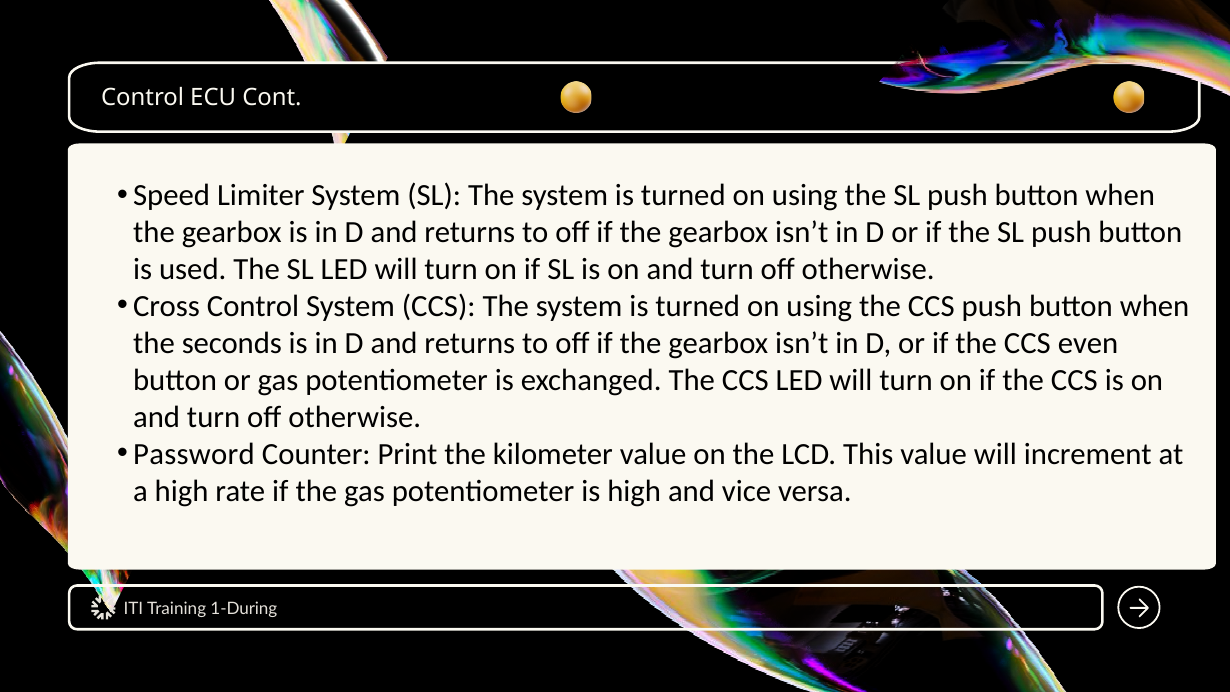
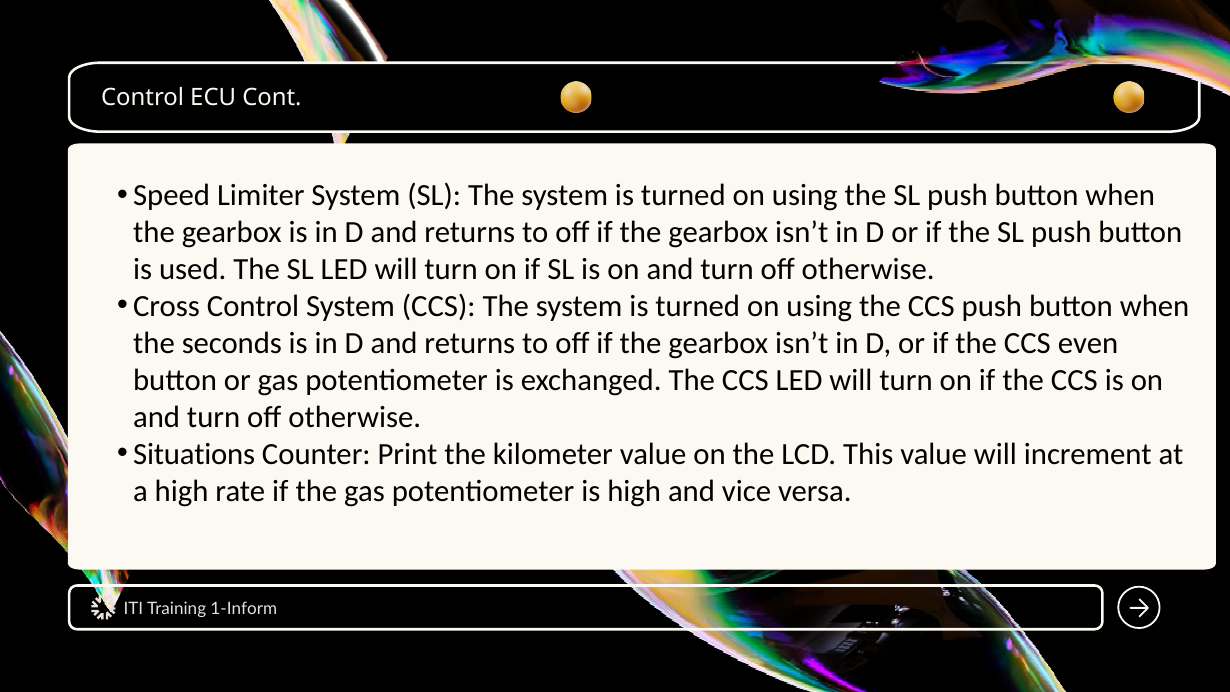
Password: Password -> Situations
1-During: 1-During -> 1-Inform
